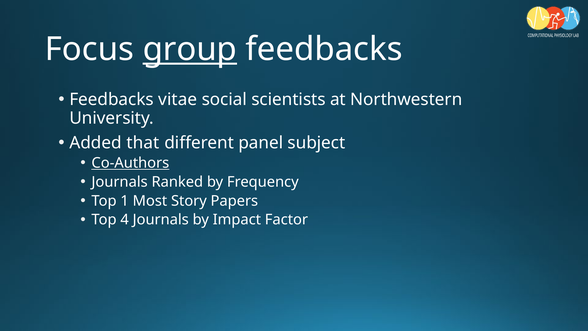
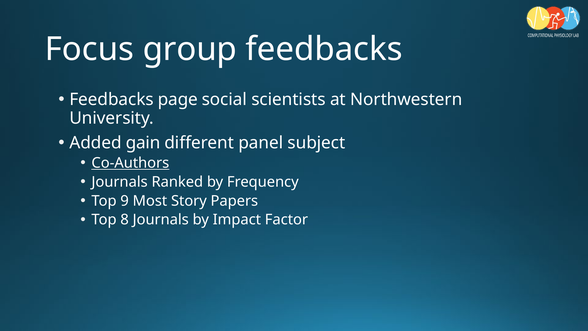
group underline: present -> none
vitae: vitae -> page
that: that -> gain
1: 1 -> 9
4: 4 -> 8
